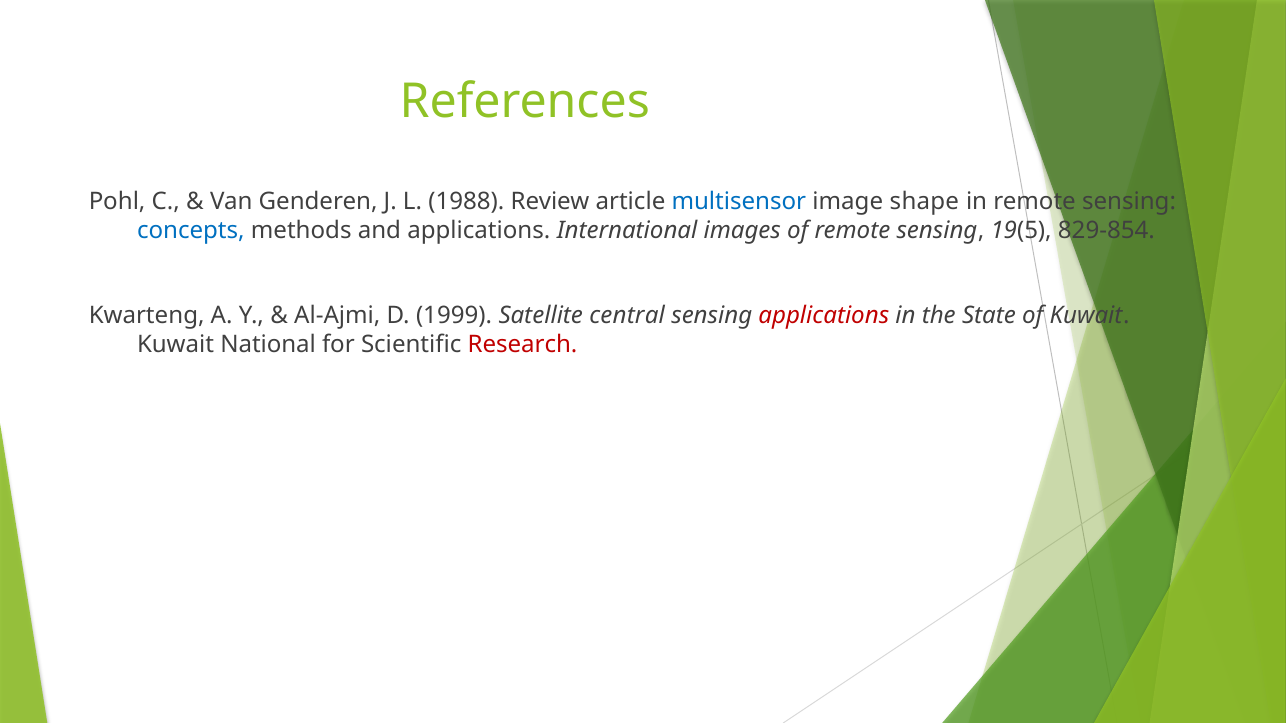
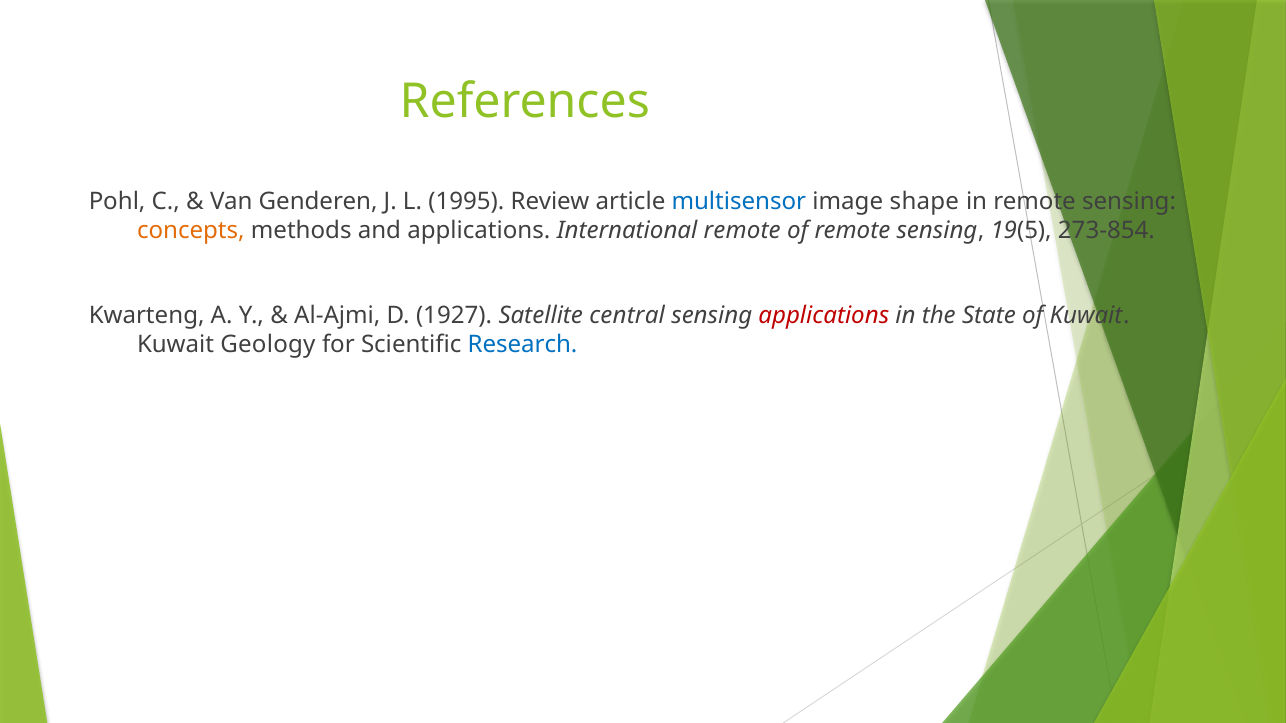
1988: 1988 -> 1995
concepts colour: blue -> orange
International images: images -> remote
829-854: 829-854 -> 273-854
1999: 1999 -> 1927
National: National -> Geology
Research colour: red -> blue
